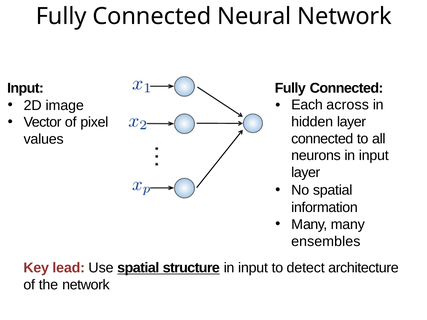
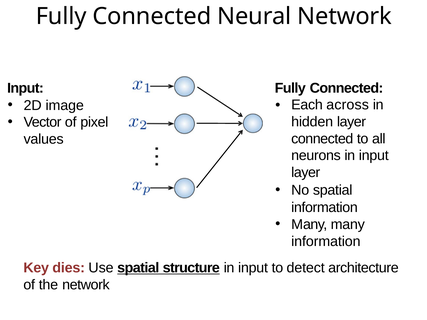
ensembles at (326, 242): ensembles -> information
lead: lead -> dies
